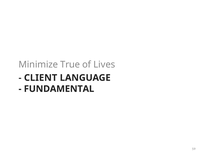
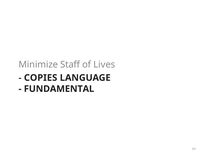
True: True -> Staff
CLIENT: CLIENT -> COPIES
